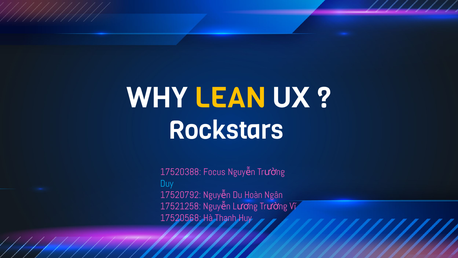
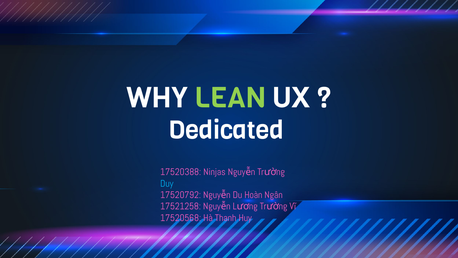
LEAN colour: yellow -> light green
Rockstars: Rockstars -> Dedicated
Focus: Focus -> Ninjas
